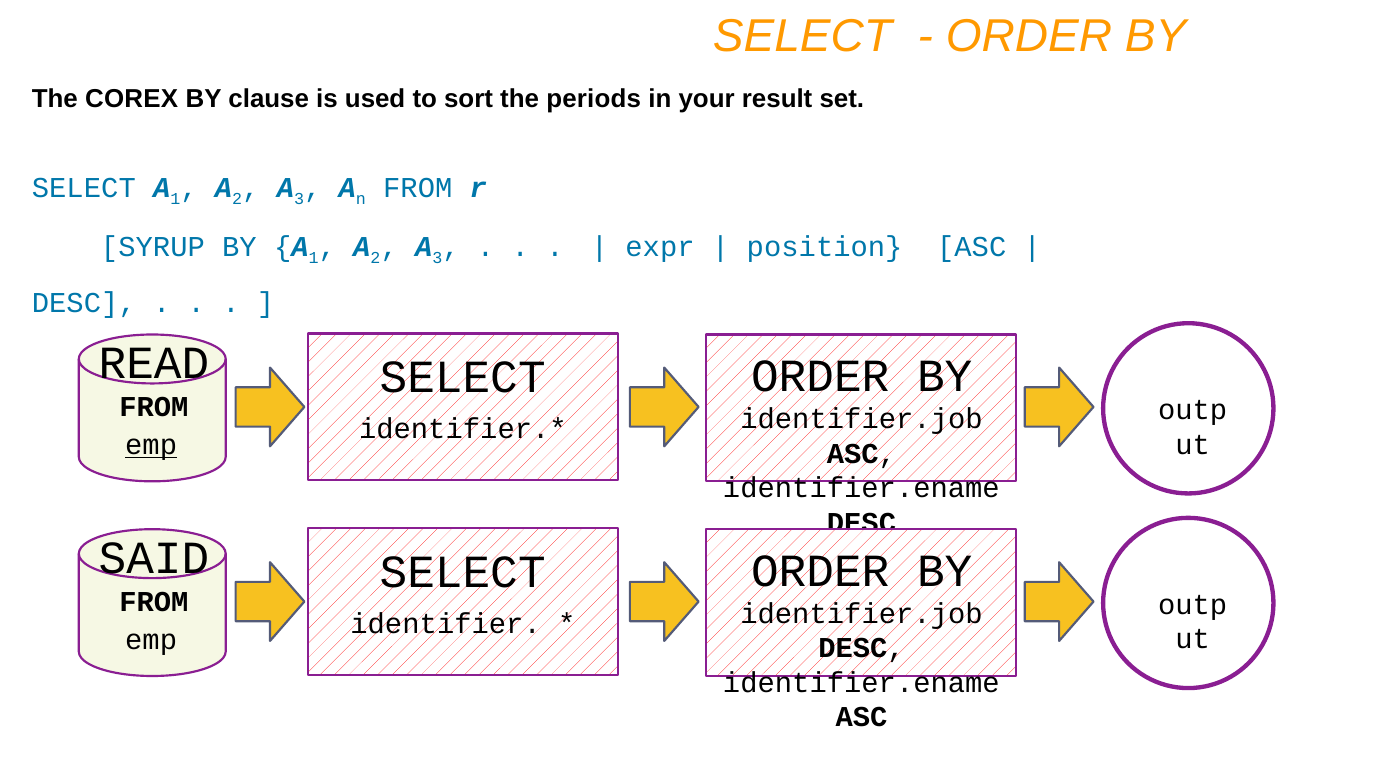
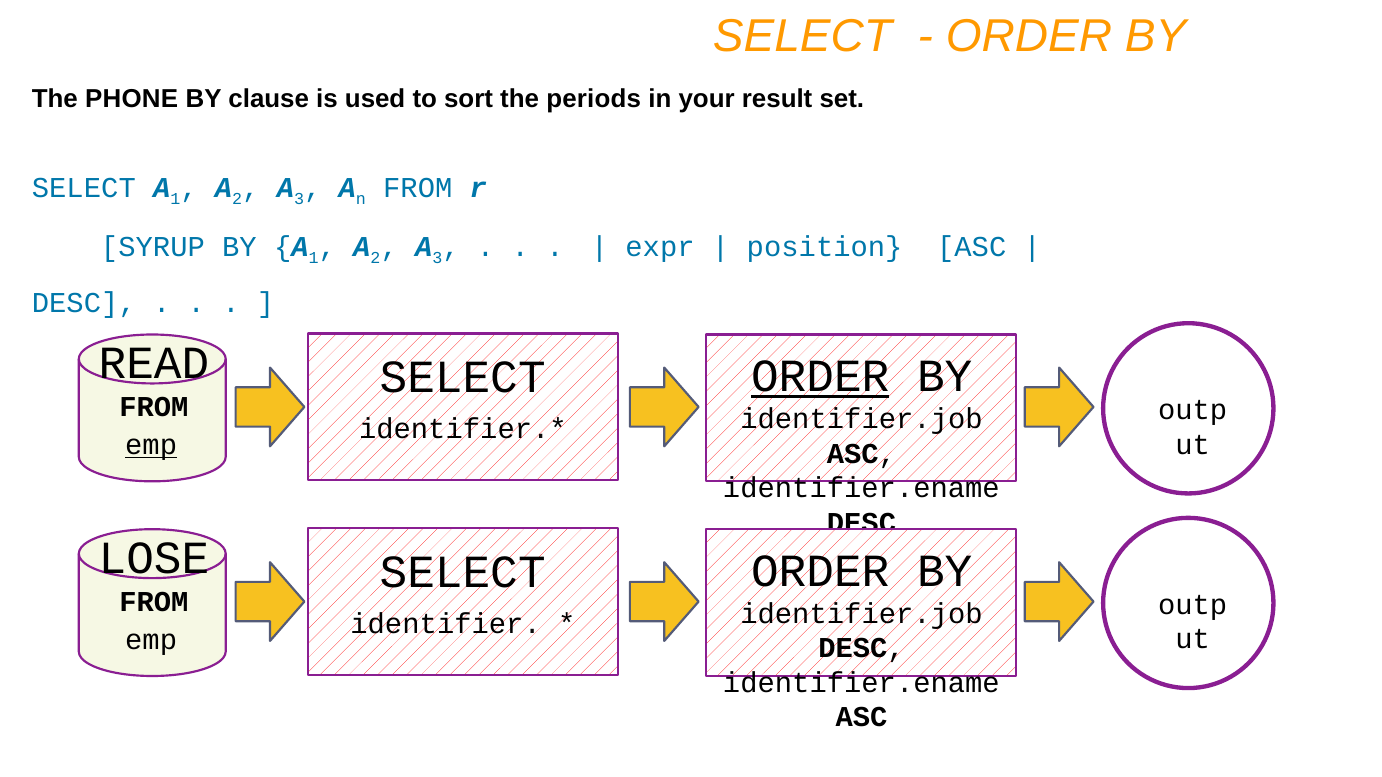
COREX: COREX -> PHONE
ORDER at (820, 377) underline: none -> present
SAID: SAID -> LOSE
